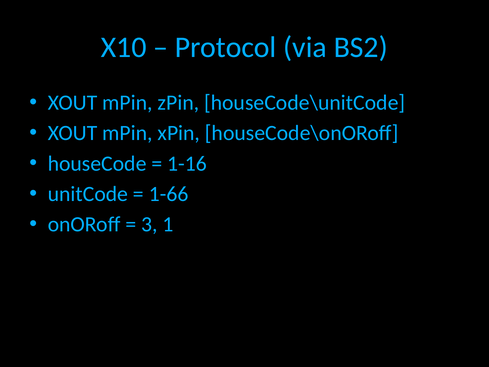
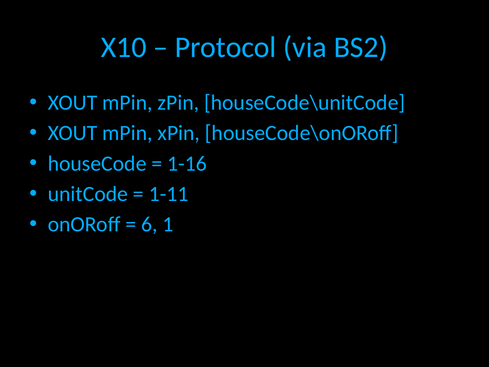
1-66: 1-66 -> 1-11
3: 3 -> 6
